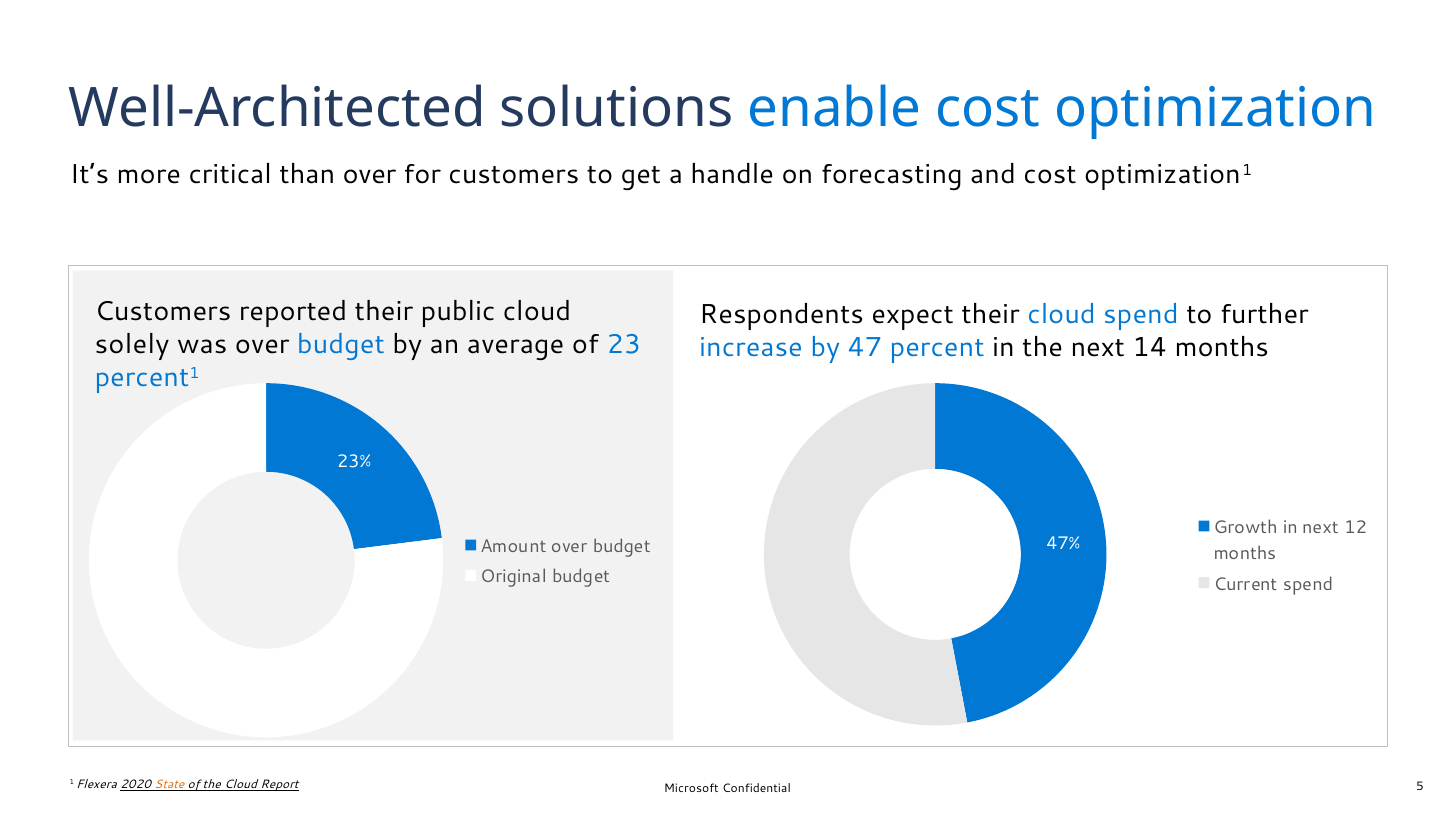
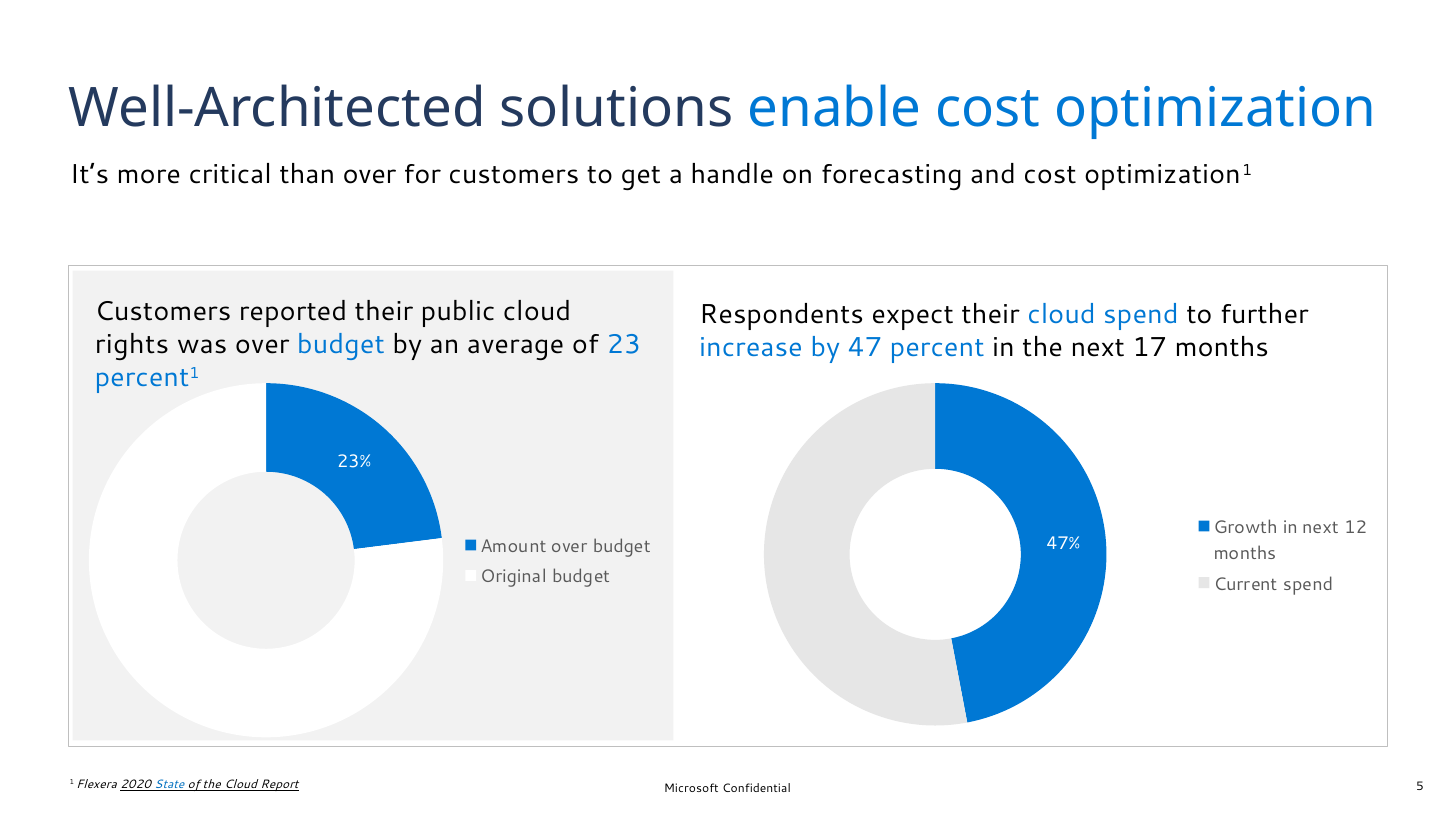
solely: solely -> rights
14: 14 -> 17
State colour: orange -> blue
